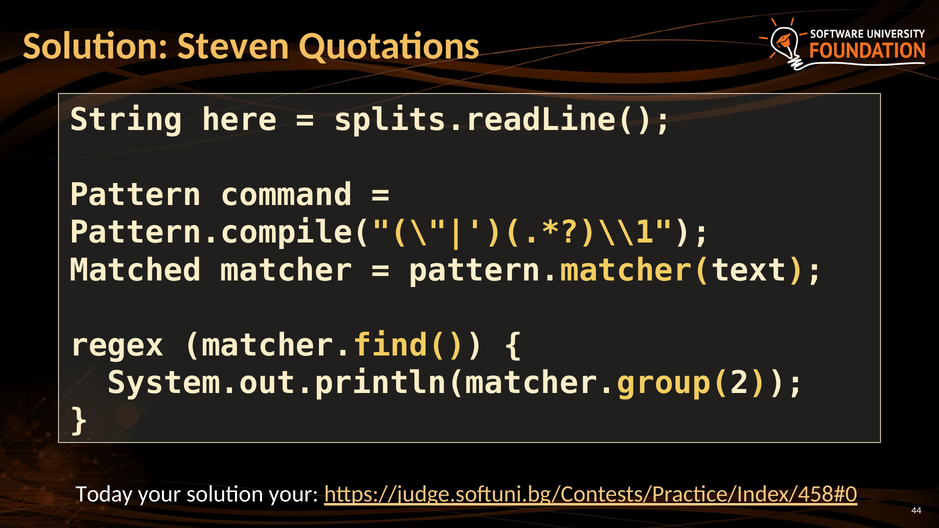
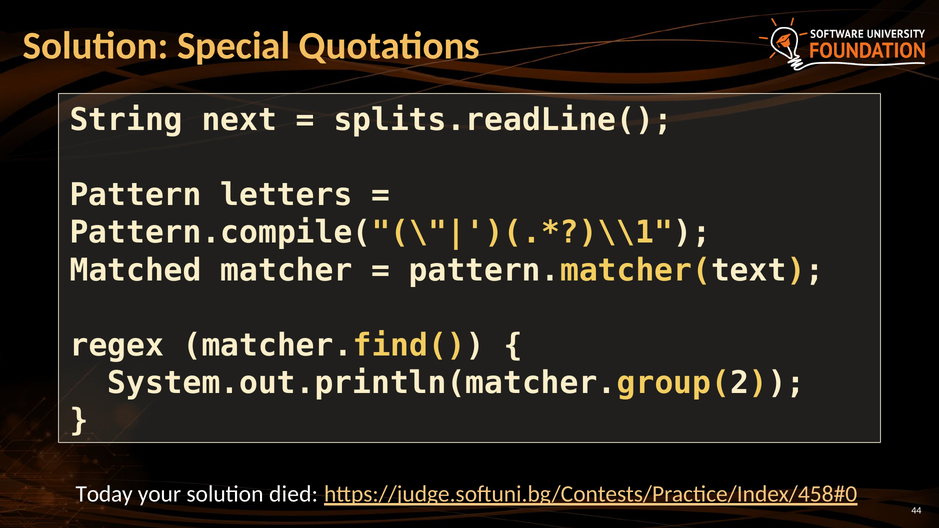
Steven: Steven -> Special
here: here -> next
command: command -> letters
solution your: your -> died
